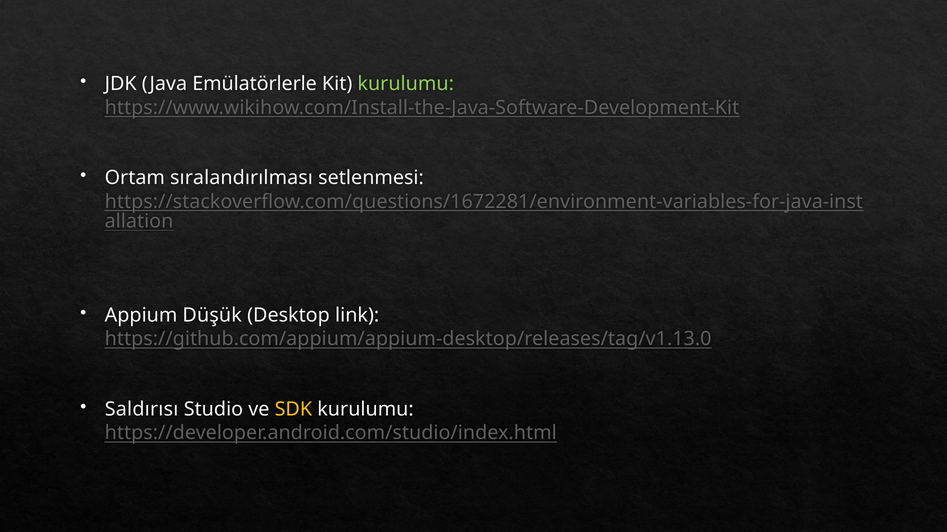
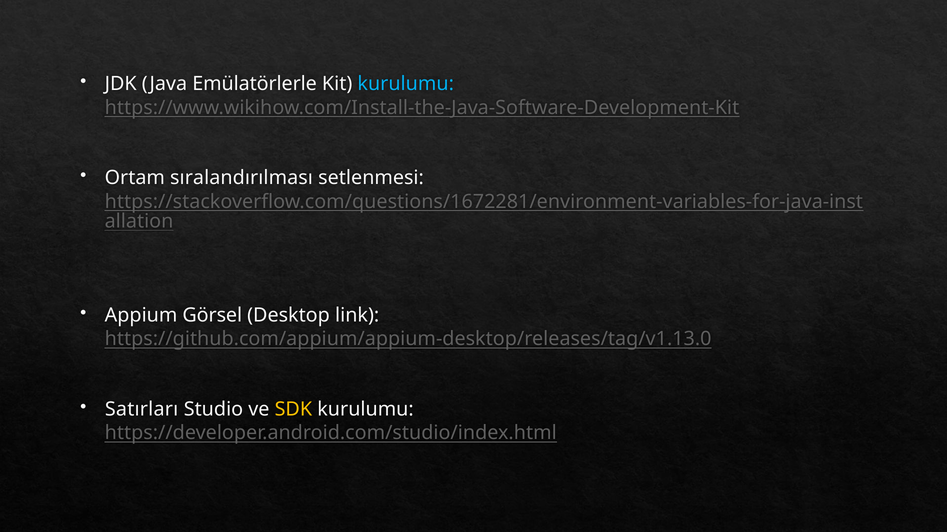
kurulumu at (406, 84) colour: light green -> light blue
Düşük: Düşük -> Görsel
Saldırısı: Saldırısı -> Satırları
